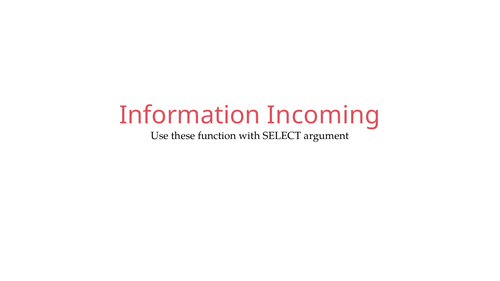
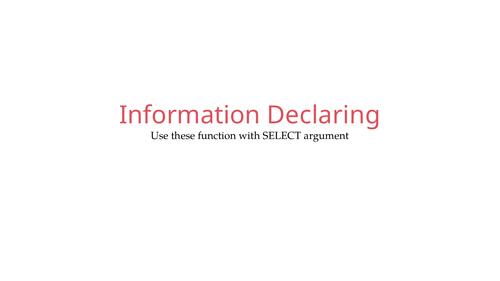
Incoming: Incoming -> Declaring
